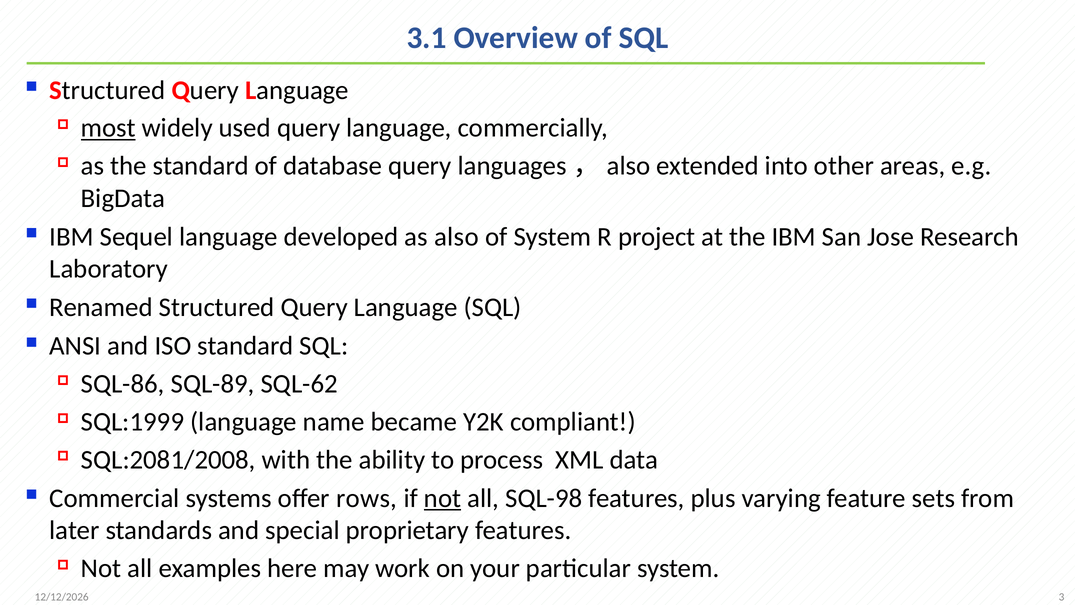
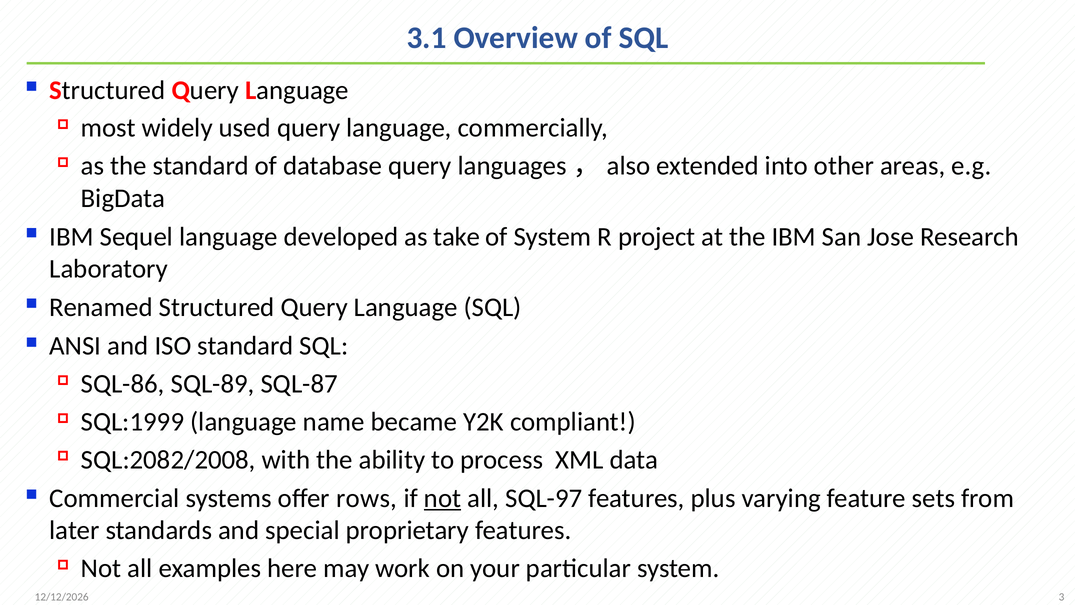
most underline: present -> none
also: also -> take
SQL-62: SQL-62 -> SQL-87
SQL:2081/2008: SQL:2081/2008 -> SQL:2082/2008
SQL-98: SQL-98 -> SQL-97
